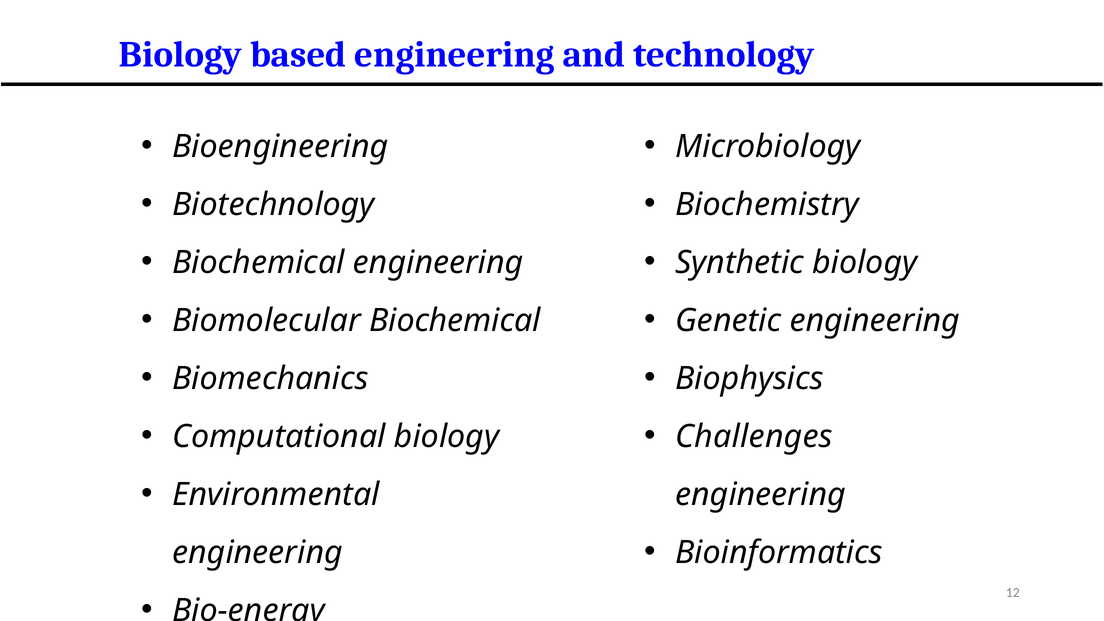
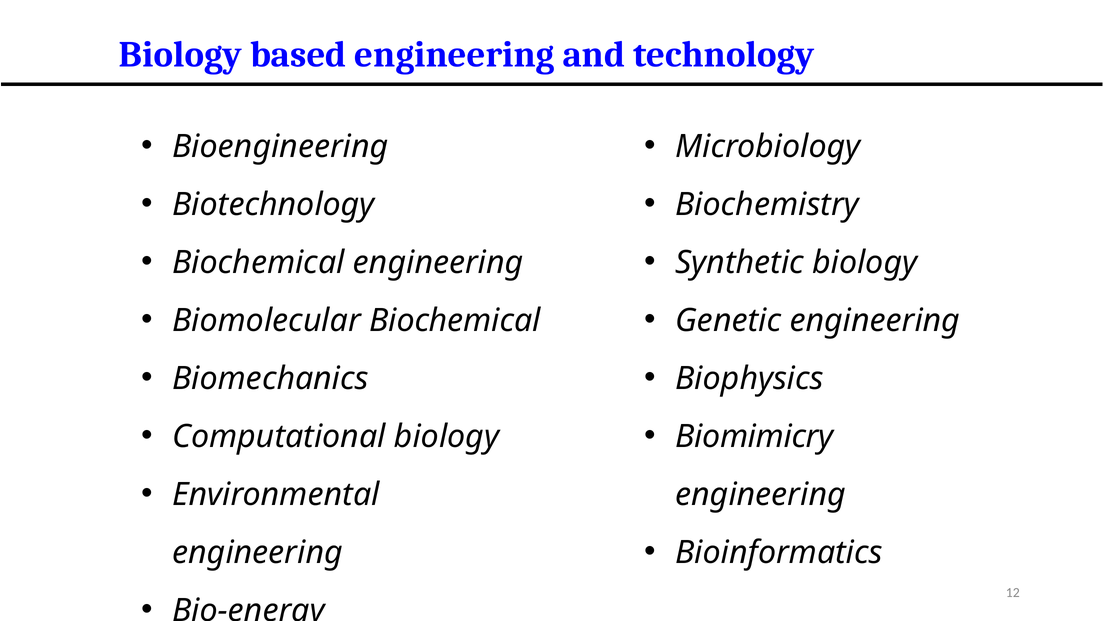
Challenges: Challenges -> Biomimicry
